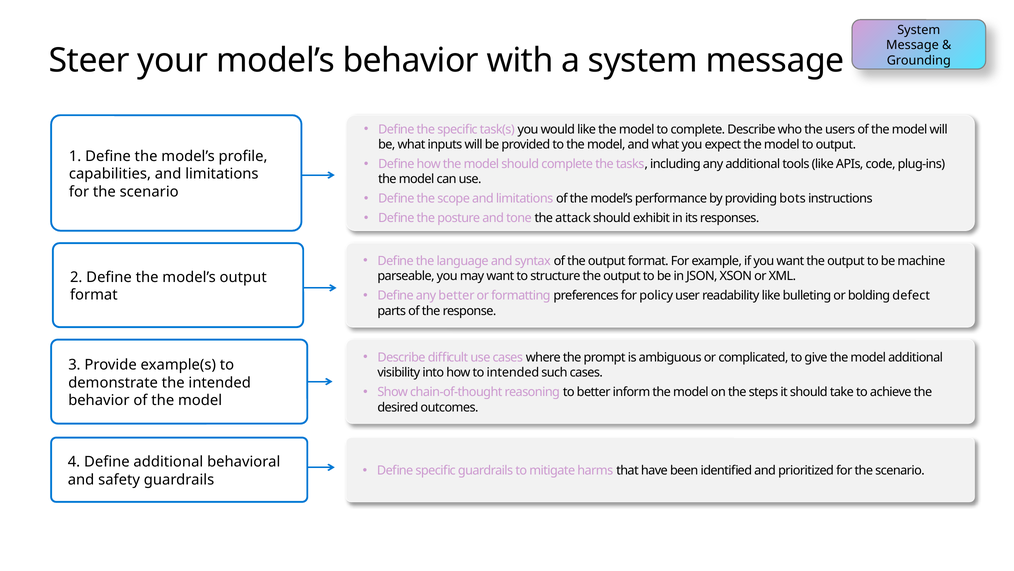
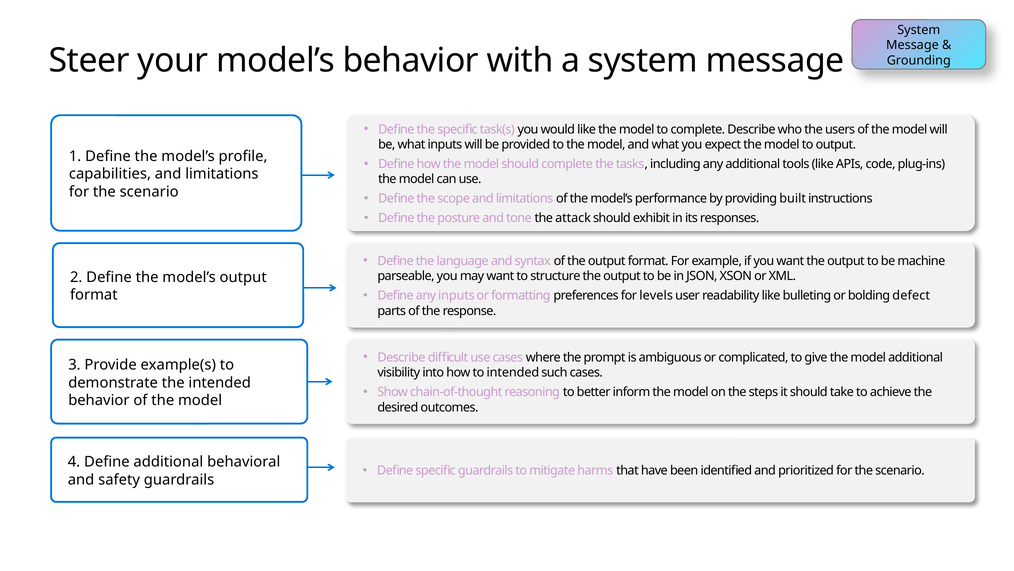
bots: bots -> built
any better: better -> inputs
policy: policy -> levels
